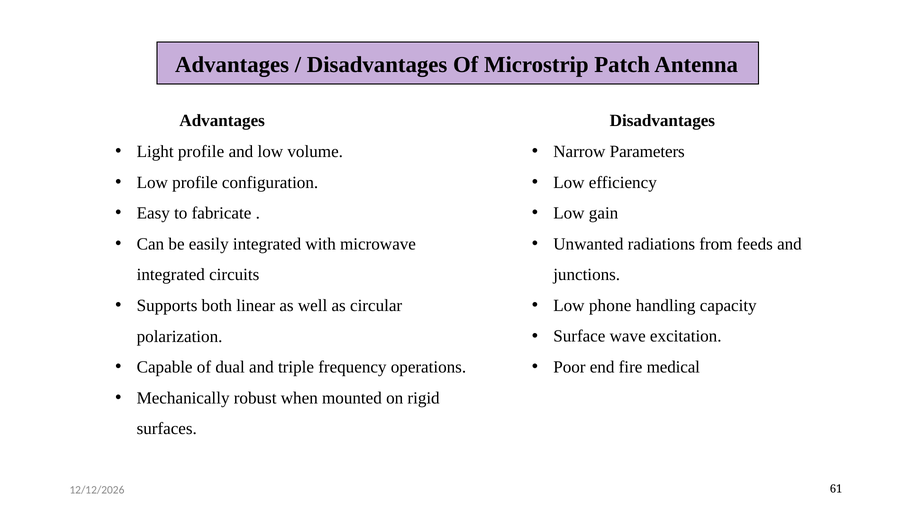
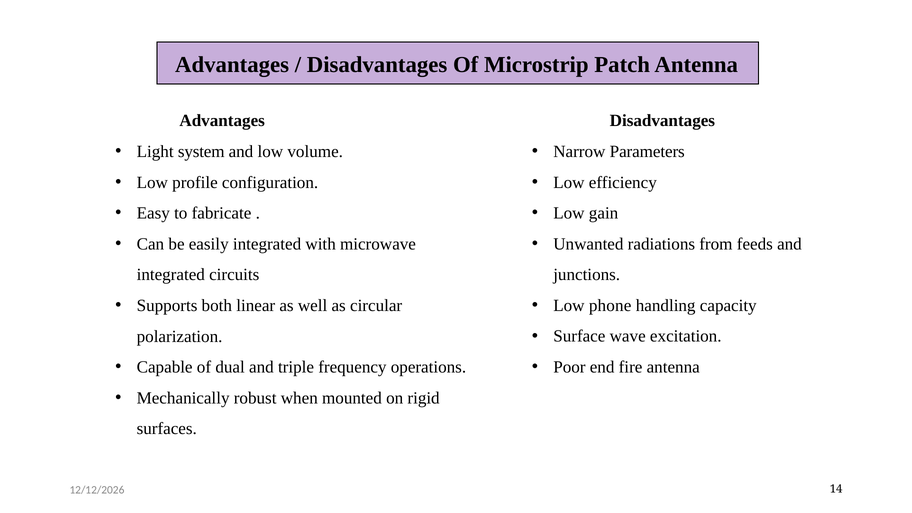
Light profile: profile -> system
fire medical: medical -> antenna
61: 61 -> 14
